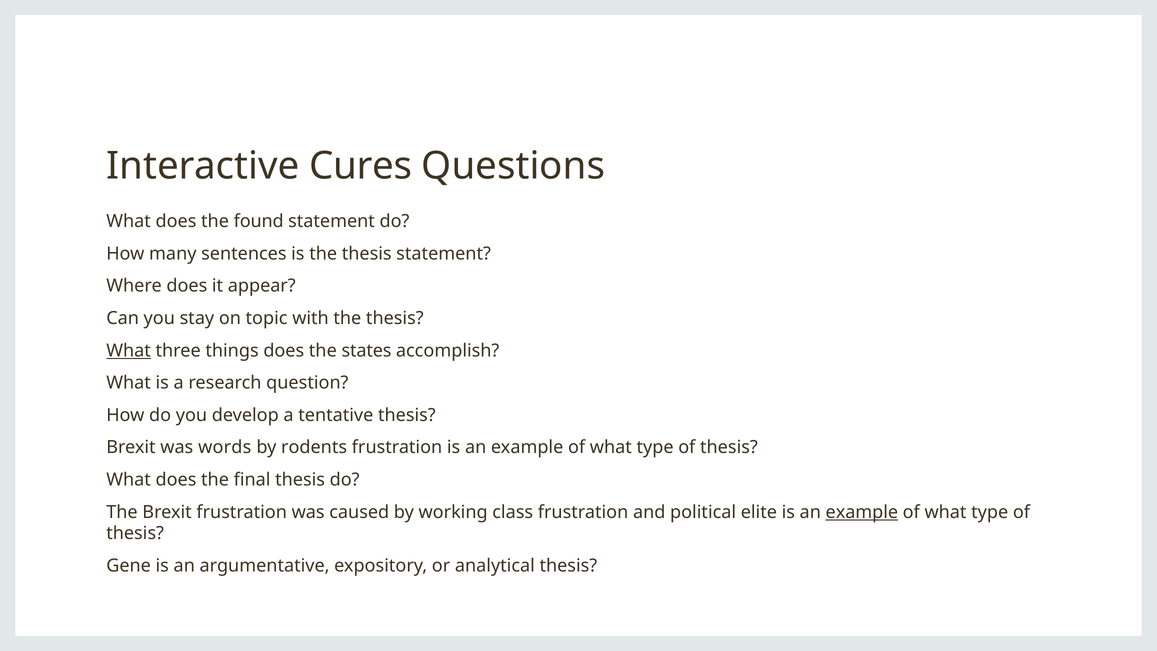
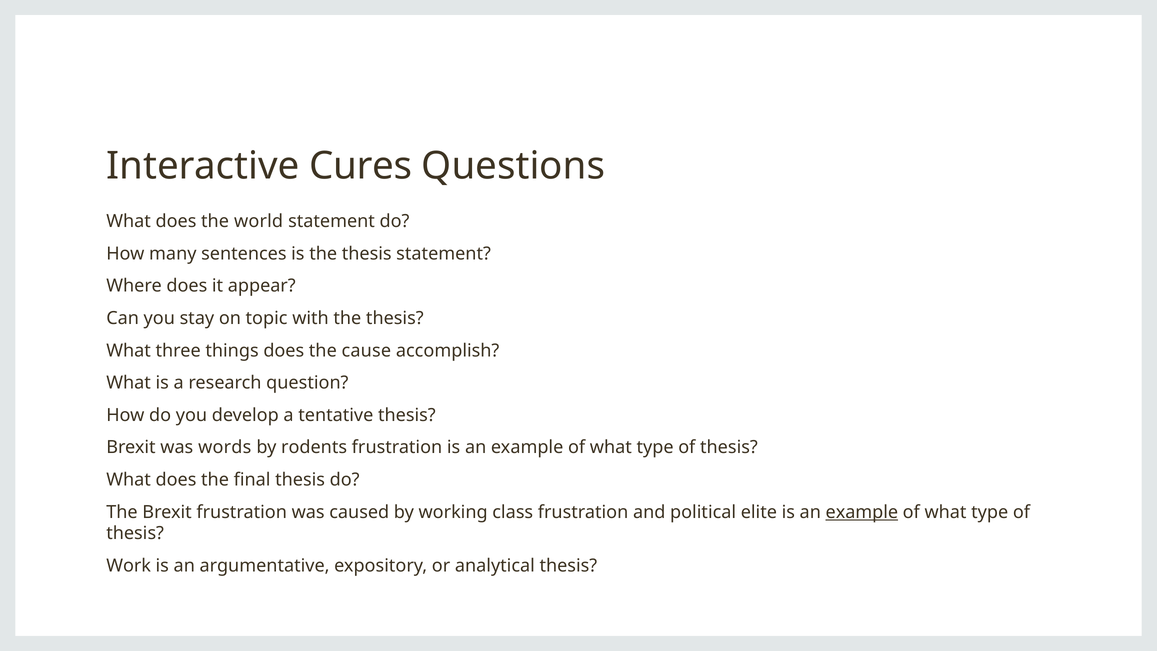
found: found -> world
What at (129, 350) underline: present -> none
states: states -> cause
Gene: Gene -> Work
